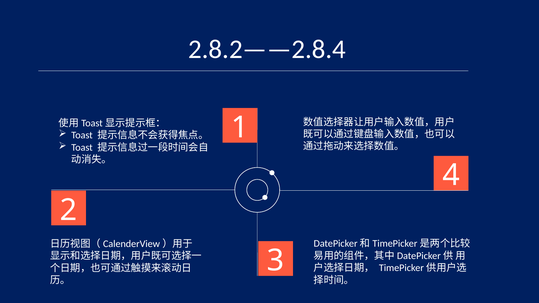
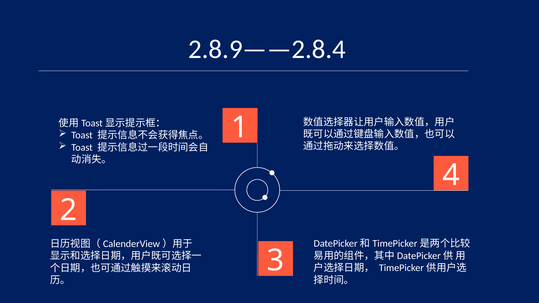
2.8.2——2.8.4: 2.8.2——2.8.4 -> 2.8.9——2.8.4
